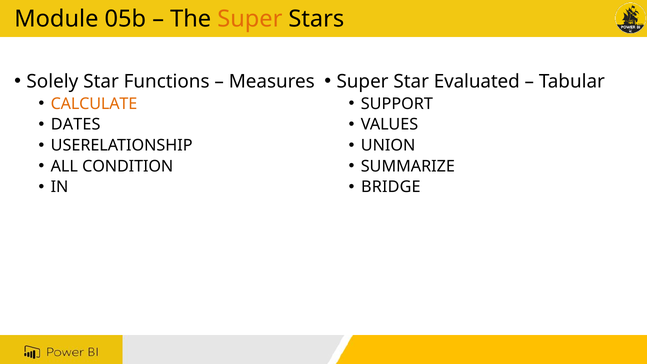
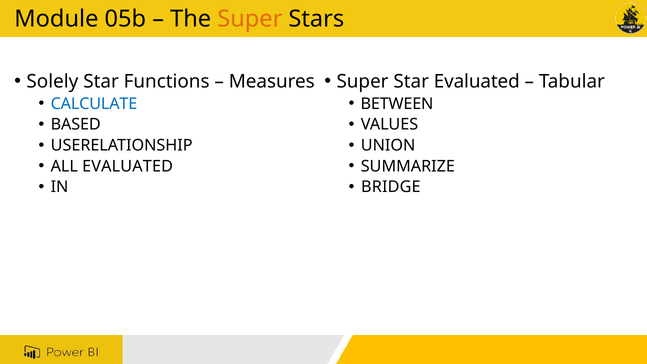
CALCULATE colour: orange -> blue
SUPPORT: SUPPORT -> BETWEEN
DATES: DATES -> BASED
ALL CONDITION: CONDITION -> EVALUATED
